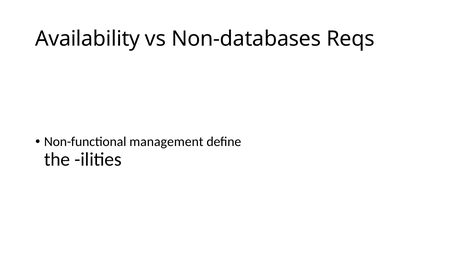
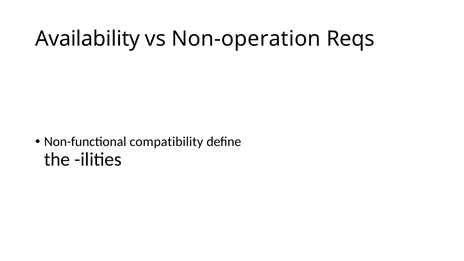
Non-databases: Non-databases -> Non-operation
management: management -> compatibility
